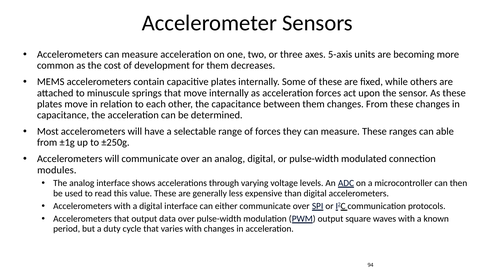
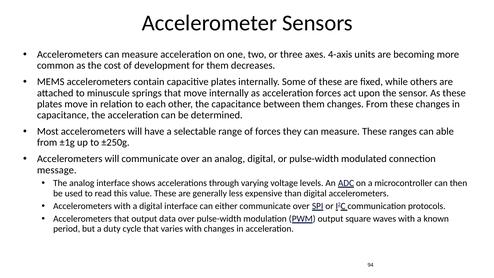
5-axis: 5-axis -> 4-axis
modules: modules -> message
